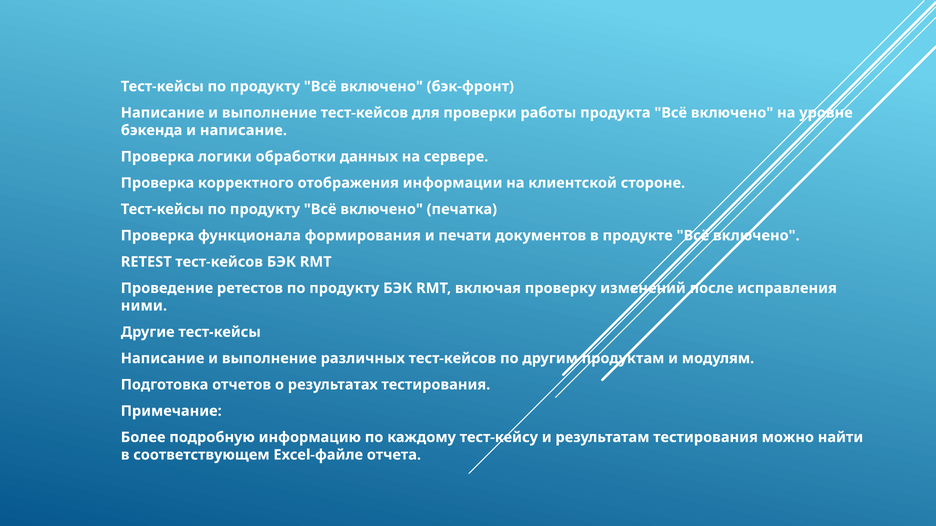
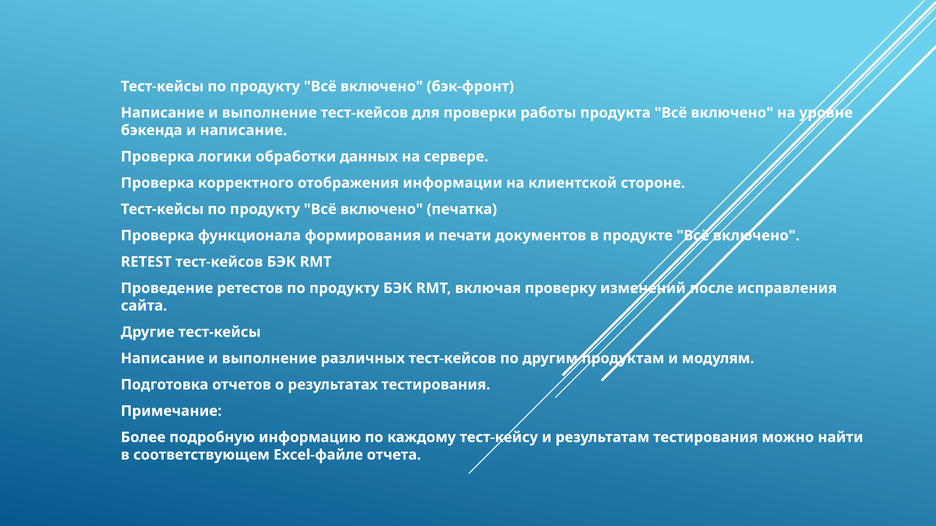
ними: ними -> сайта
